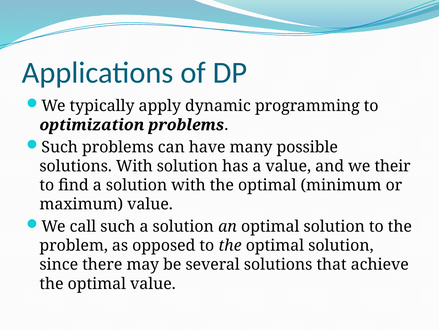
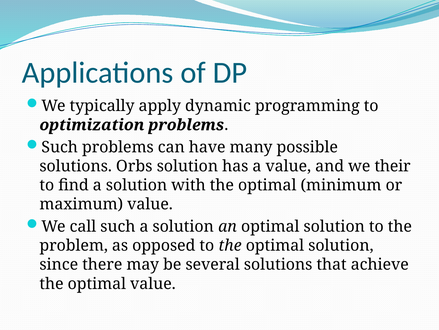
solutions With: With -> Orbs
